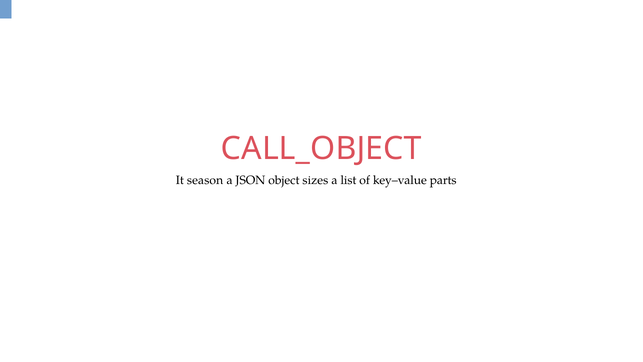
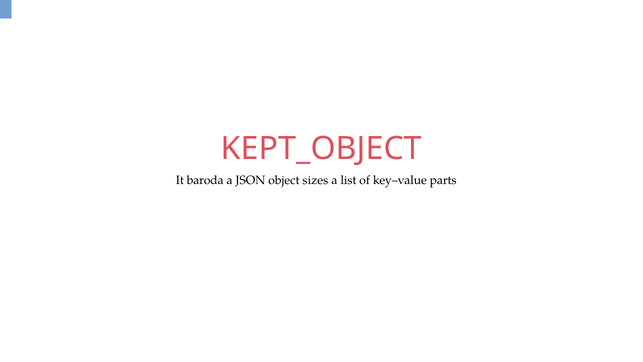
CALL_OBJECT: CALL_OBJECT -> KEPT_OBJECT
season: season -> baroda
